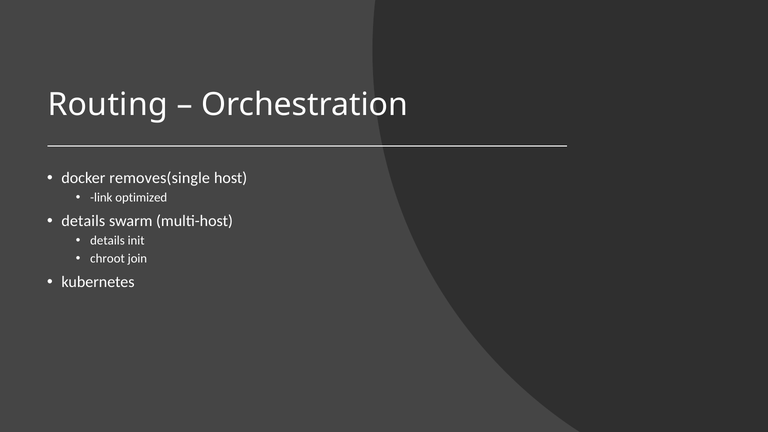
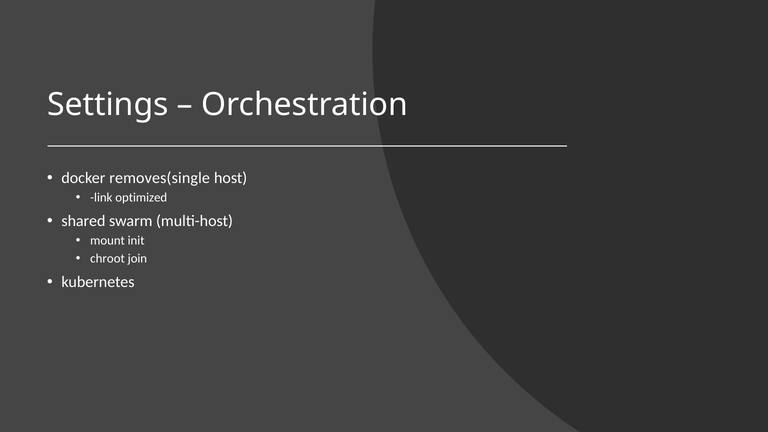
Routing: Routing -> Settings
details at (83, 221): details -> shared
details at (108, 241): details -> mount
